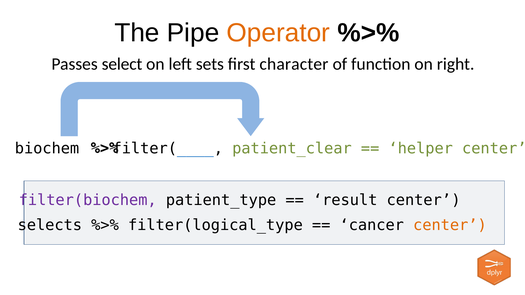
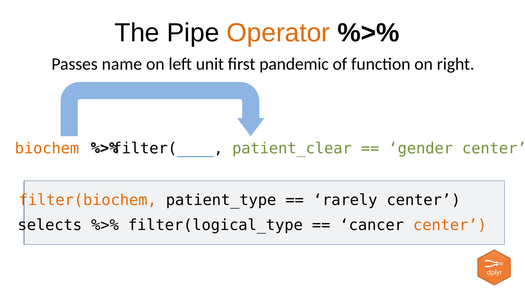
select: select -> name
sets: sets -> unit
character: character -> pandemic
biochem colour: black -> orange
helper: helper -> gender
filter(biochem colour: purple -> orange
result: result -> rarely
